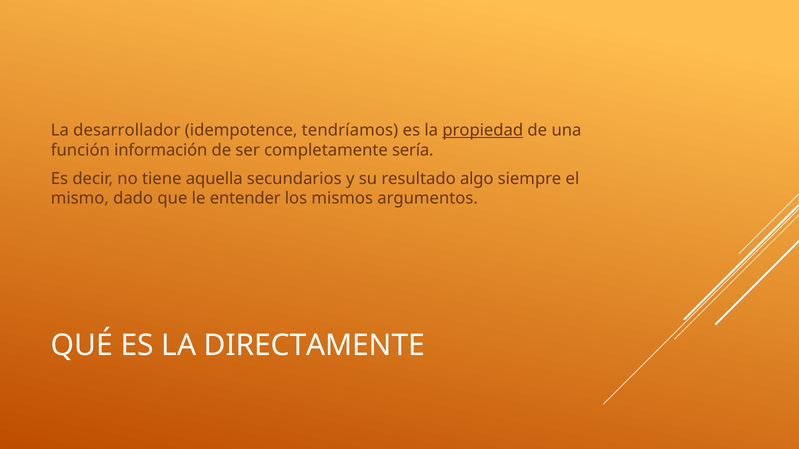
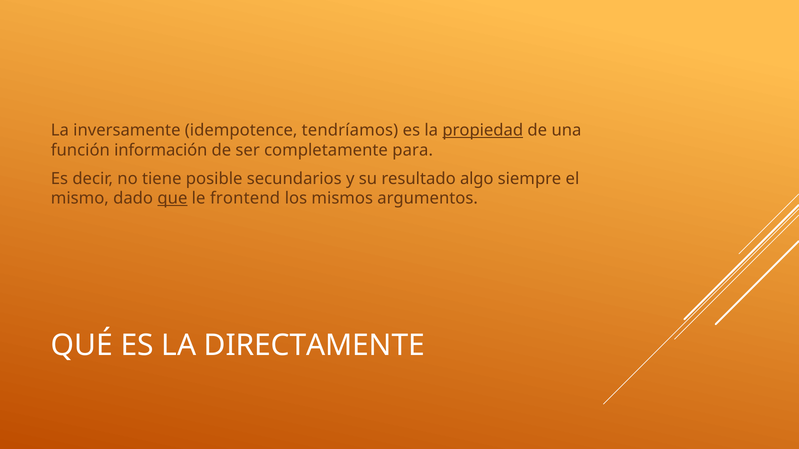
desarrollador: desarrollador -> inversamente
sería: sería -> para
aquella: aquella -> posible
que underline: none -> present
entender: entender -> frontend
